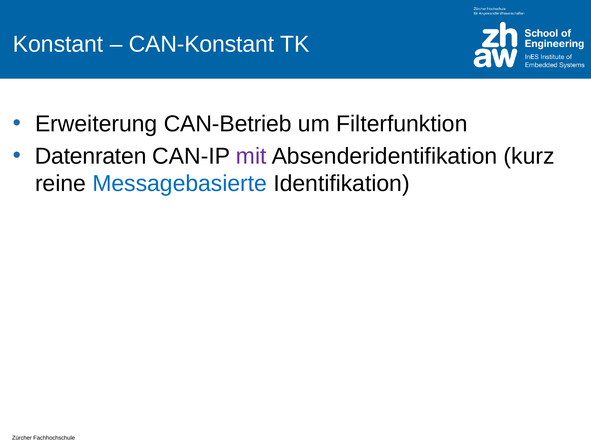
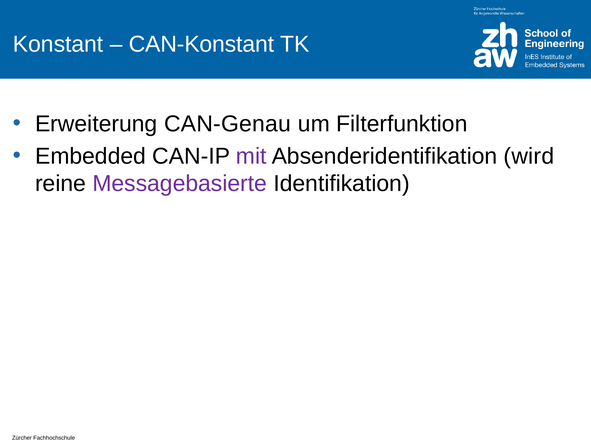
CAN-Betrieb: CAN-Betrieb -> CAN-Genau
Datenraten: Datenraten -> Embedded
kurz: kurz -> wird
Messagebasierte colour: blue -> purple
